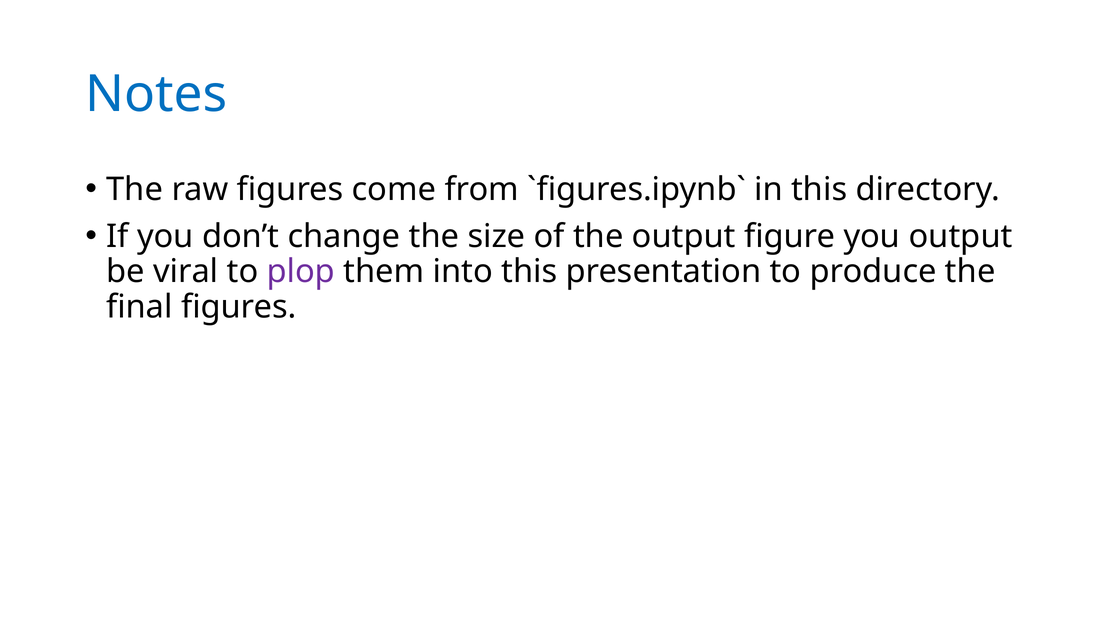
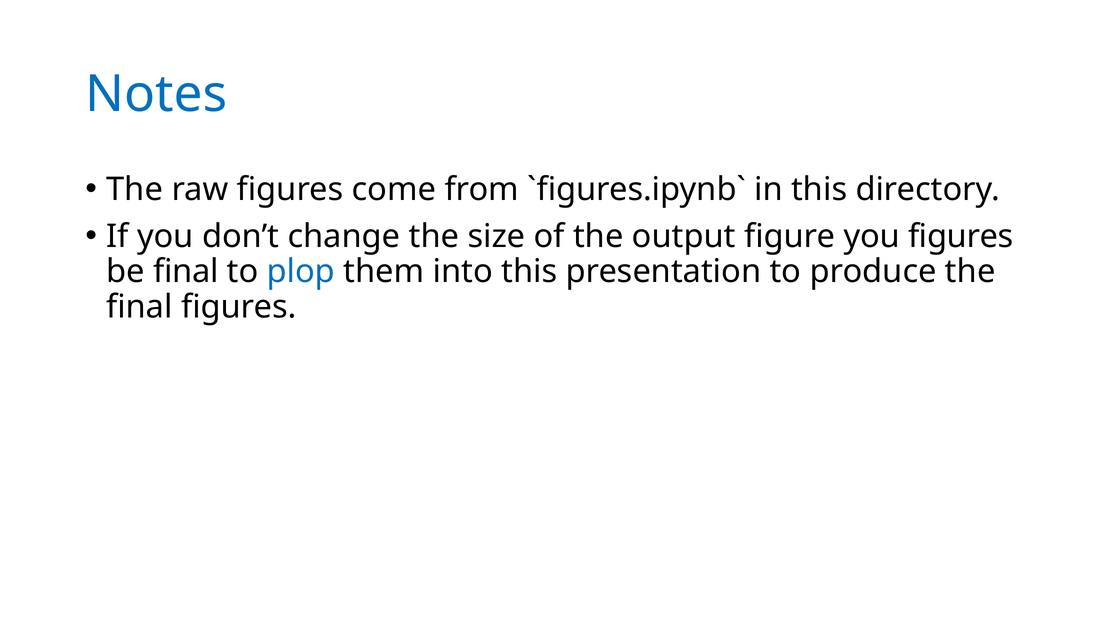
you output: output -> figures
be viral: viral -> final
plop colour: purple -> blue
